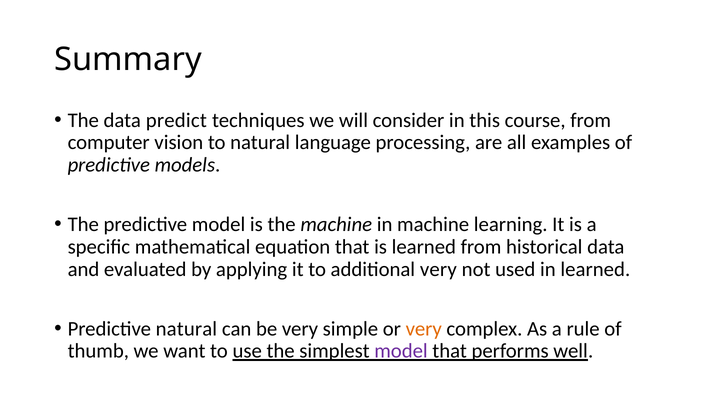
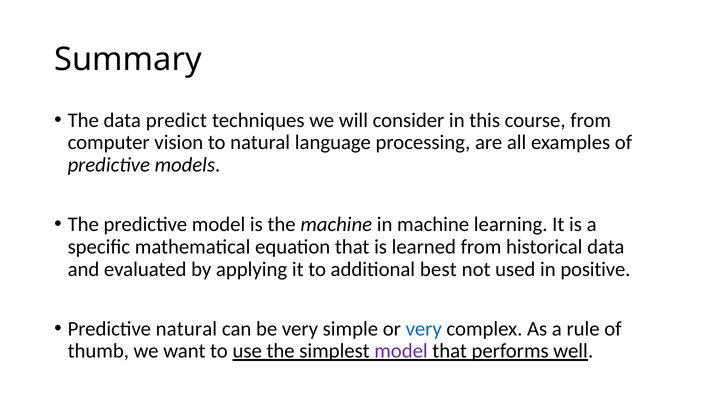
additional very: very -> best
in learned: learned -> positive
very at (424, 329) colour: orange -> blue
